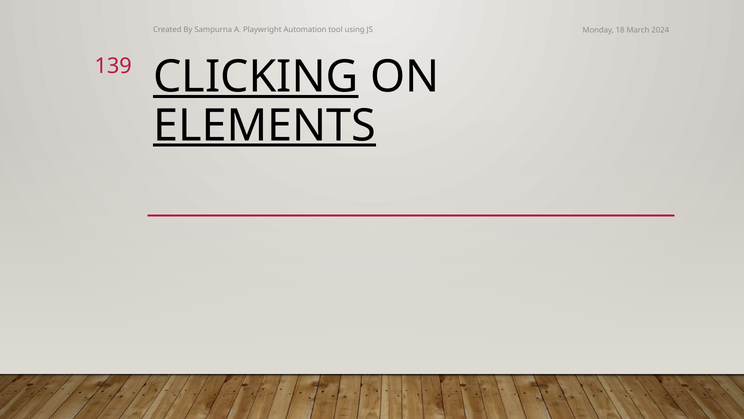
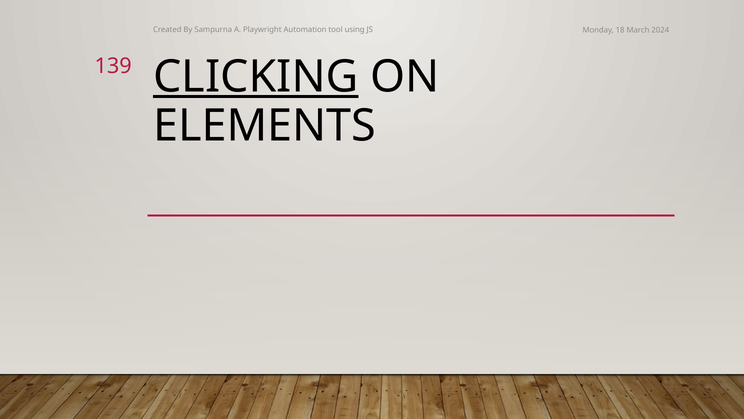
ELEMENTS underline: present -> none
